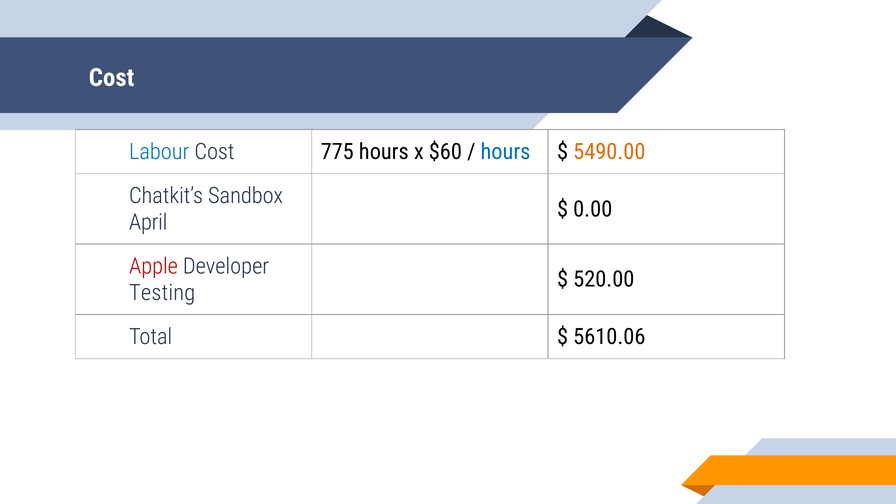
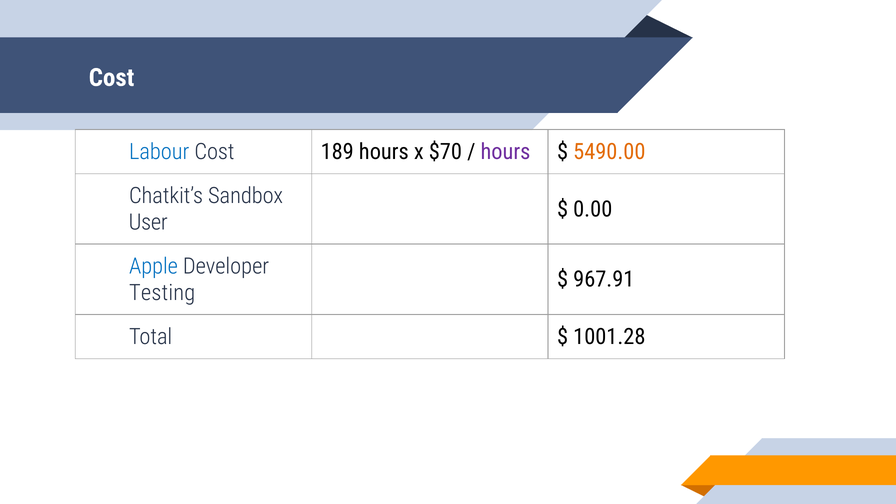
775: 775 -> 189
$60: $60 -> $70
hours at (505, 152) colour: blue -> purple
April: April -> User
Apple colour: red -> blue
520.00: 520.00 -> 967.91
5610.06: 5610.06 -> 1001.28
